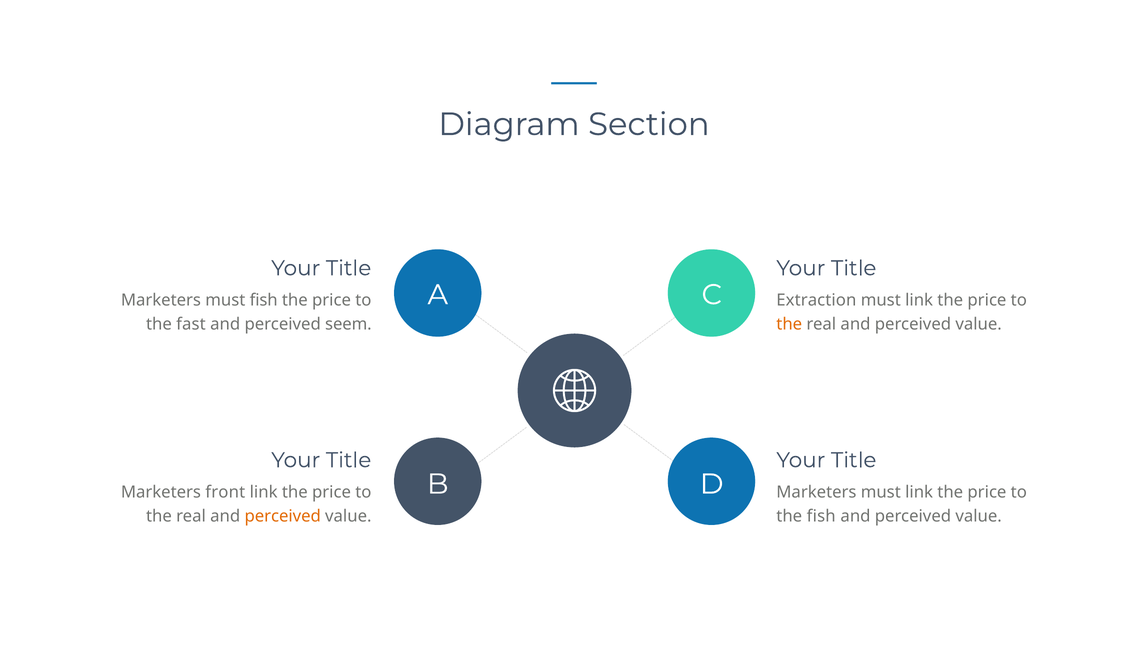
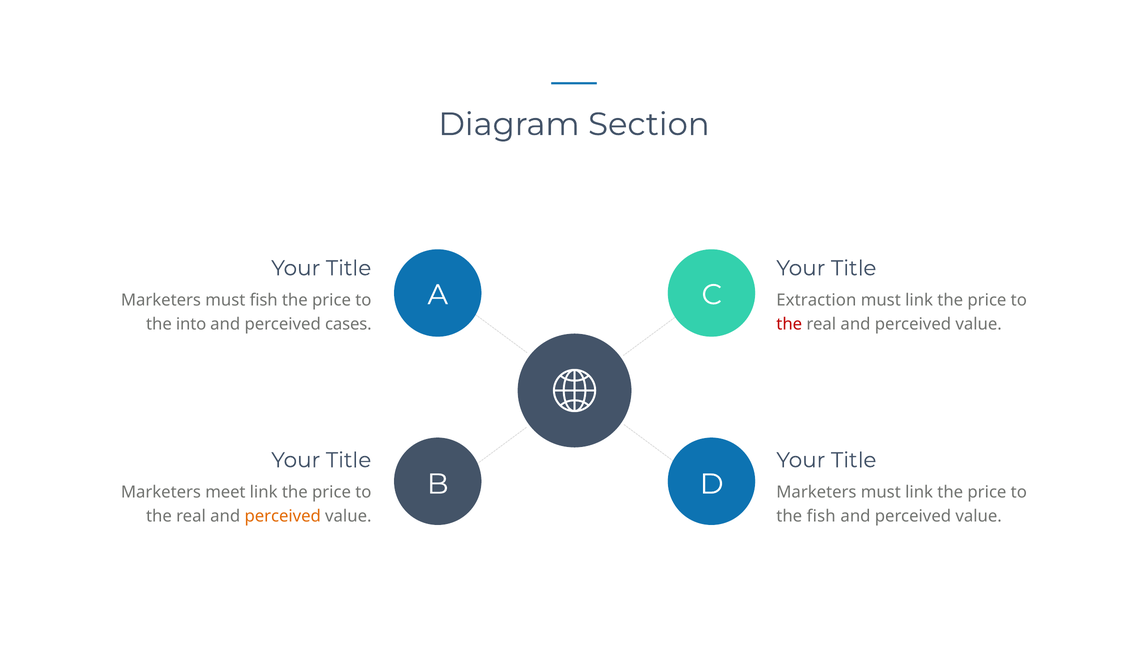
fast: fast -> into
seem: seem -> cases
the at (789, 324) colour: orange -> red
front: front -> meet
